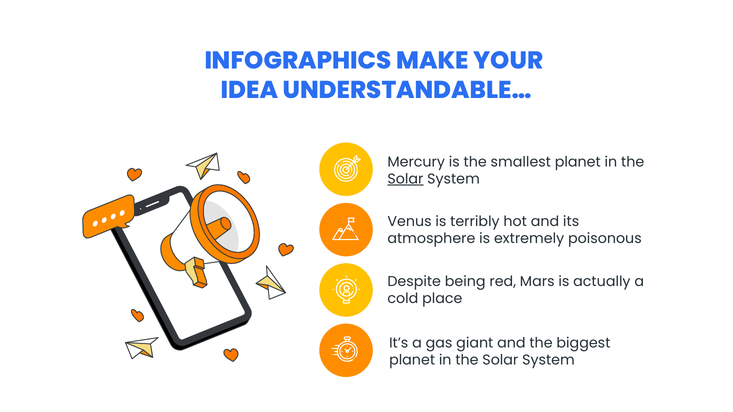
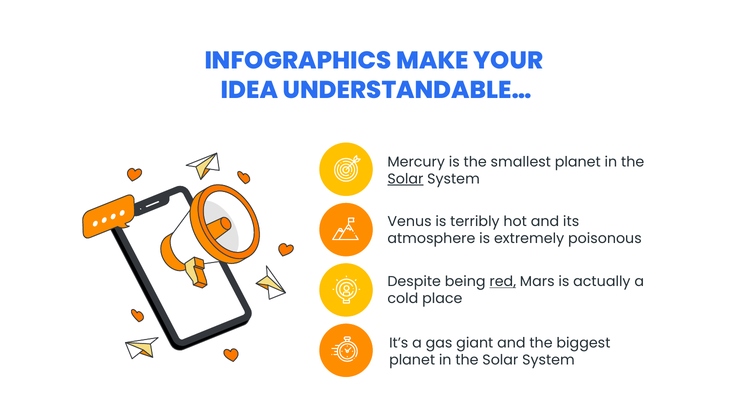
red underline: none -> present
